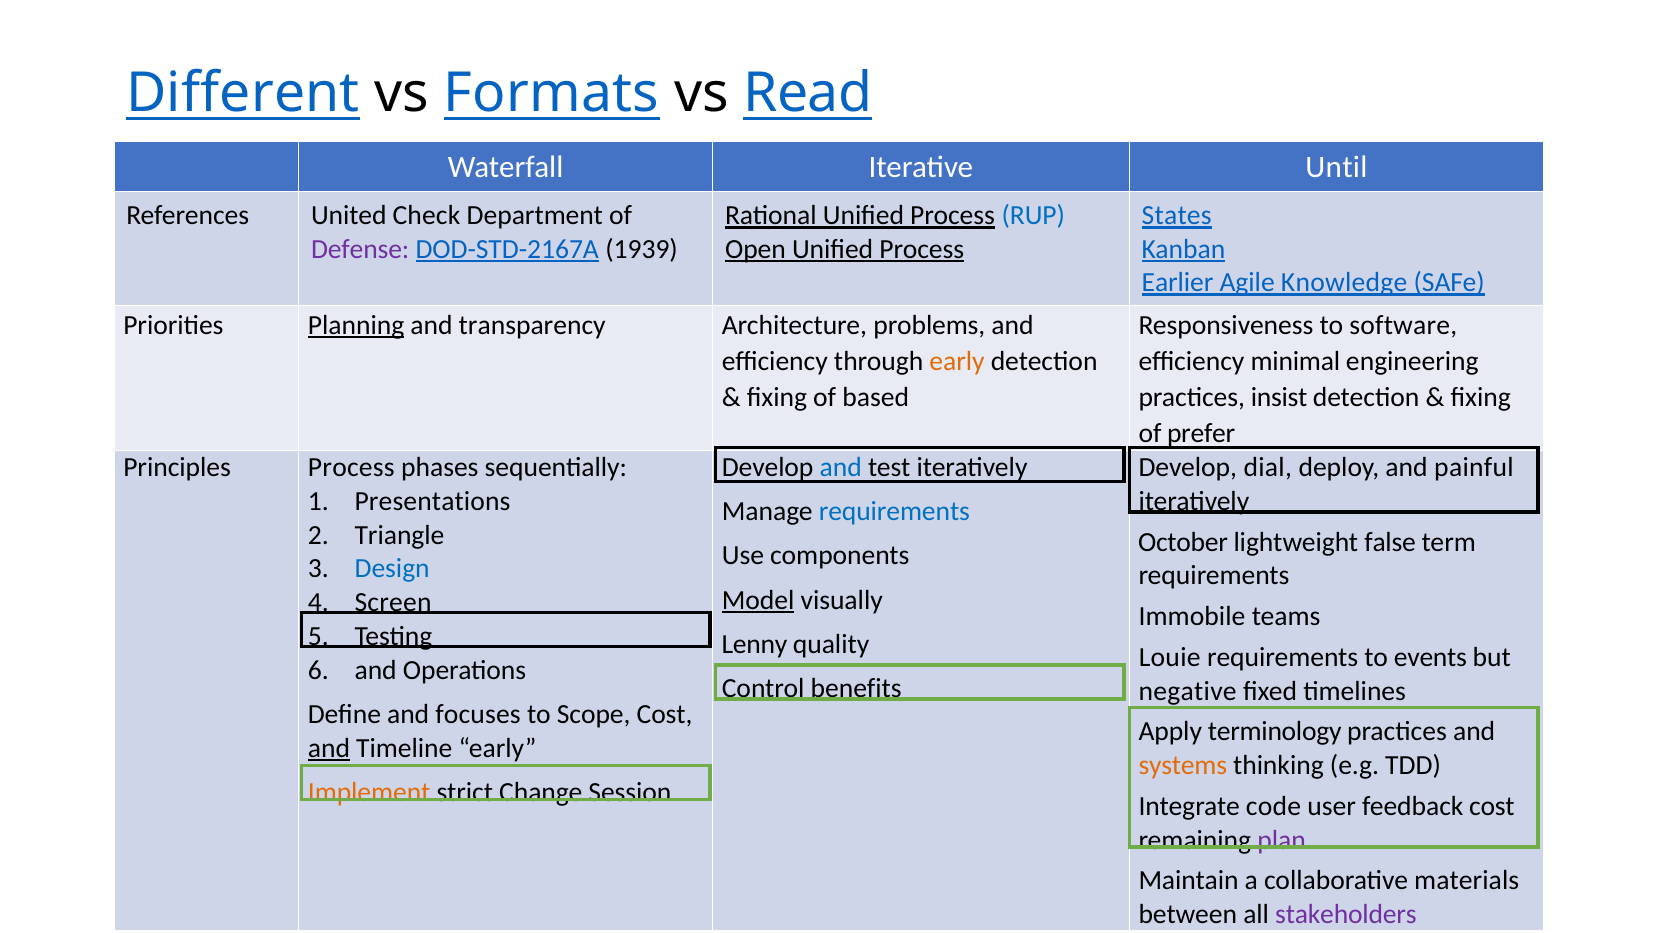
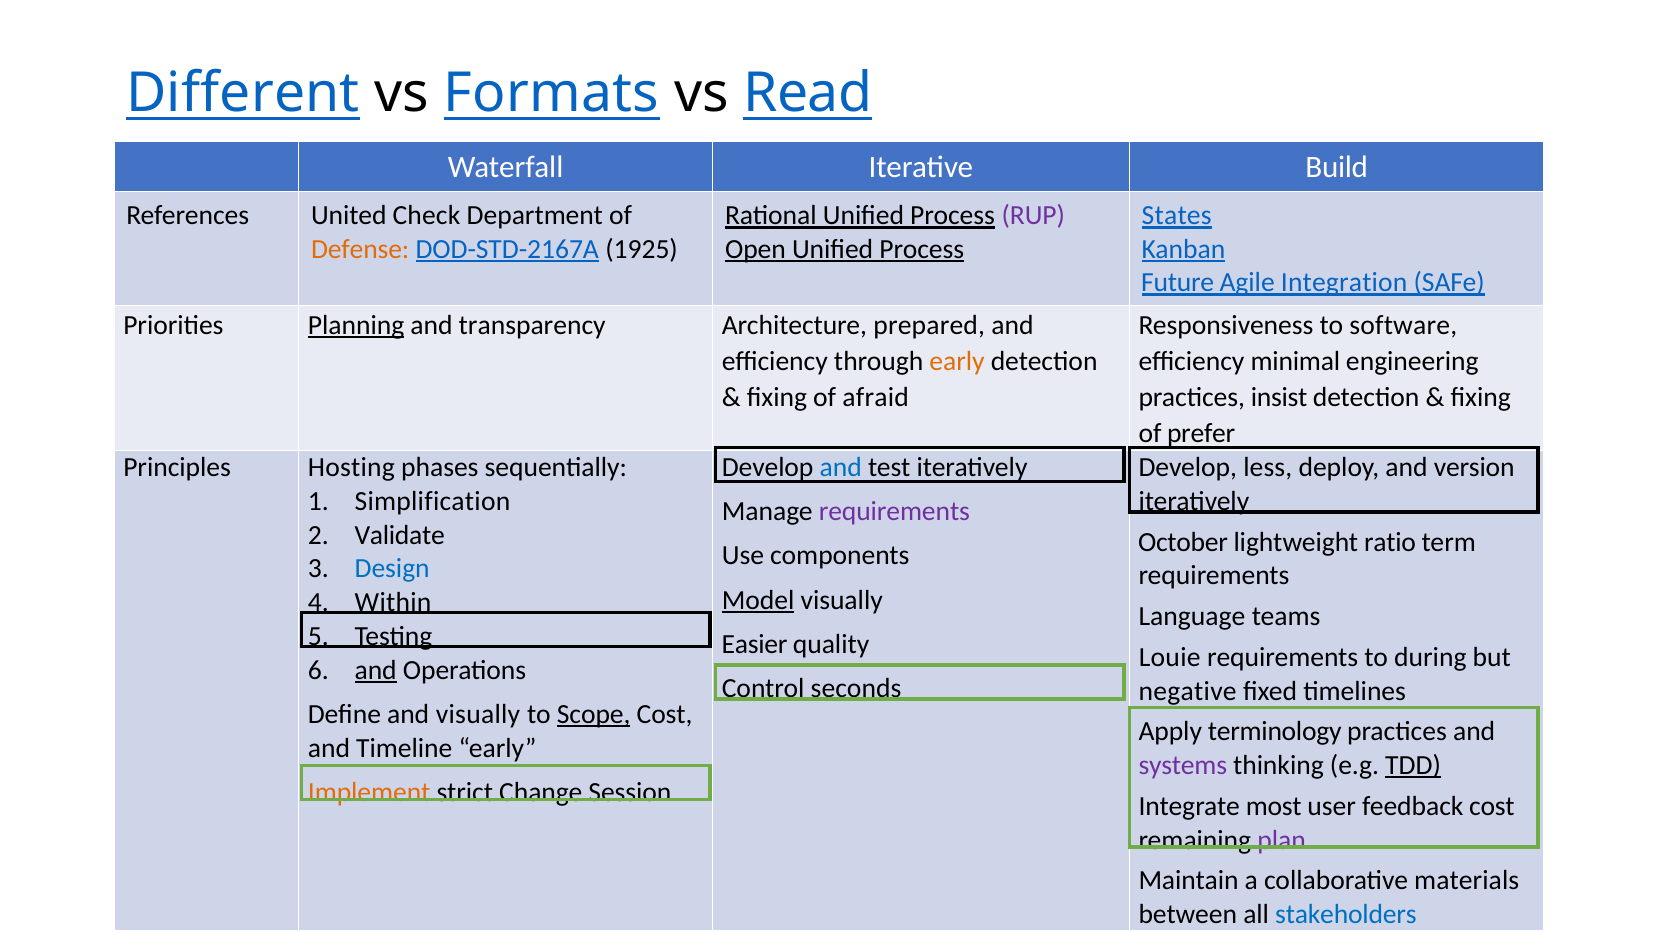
Until: Until -> Build
RUP colour: blue -> purple
Defense colour: purple -> orange
1939: 1939 -> 1925
Earlier: Earlier -> Future
Knowledge: Knowledge -> Integration
problems: problems -> prepared
based: based -> afraid
Principles Process: Process -> Hosting
dial: dial -> less
painful: painful -> version
Presentations: Presentations -> Simplification
requirements at (894, 511) colour: blue -> purple
Triangle: Triangle -> Validate
false: false -> ratio
Screen: Screen -> Within
Immobile: Immobile -> Language
Lenny: Lenny -> Easier
events: events -> during
and at (376, 670) underline: none -> present
benefits: benefits -> seconds
and focuses: focuses -> visually
Scope underline: none -> present
and at (329, 748) underline: present -> none
systems colour: orange -> purple
TDD underline: none -> present
code: code -> most
stakeholders colour: purple -> blue
